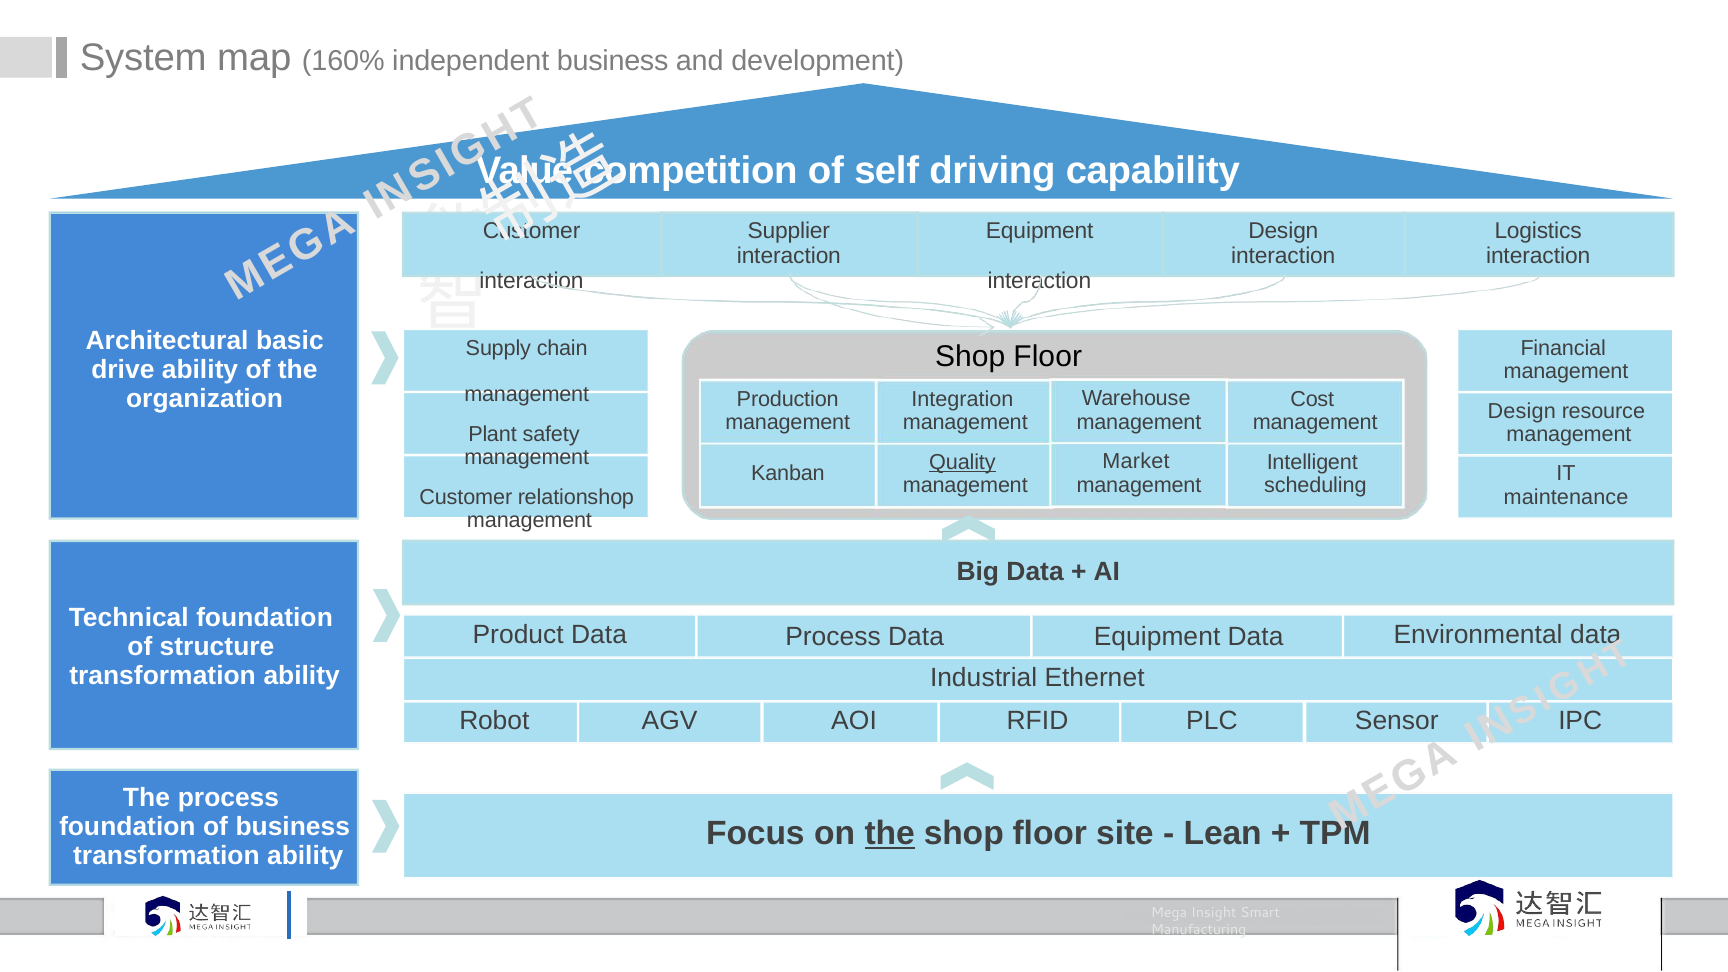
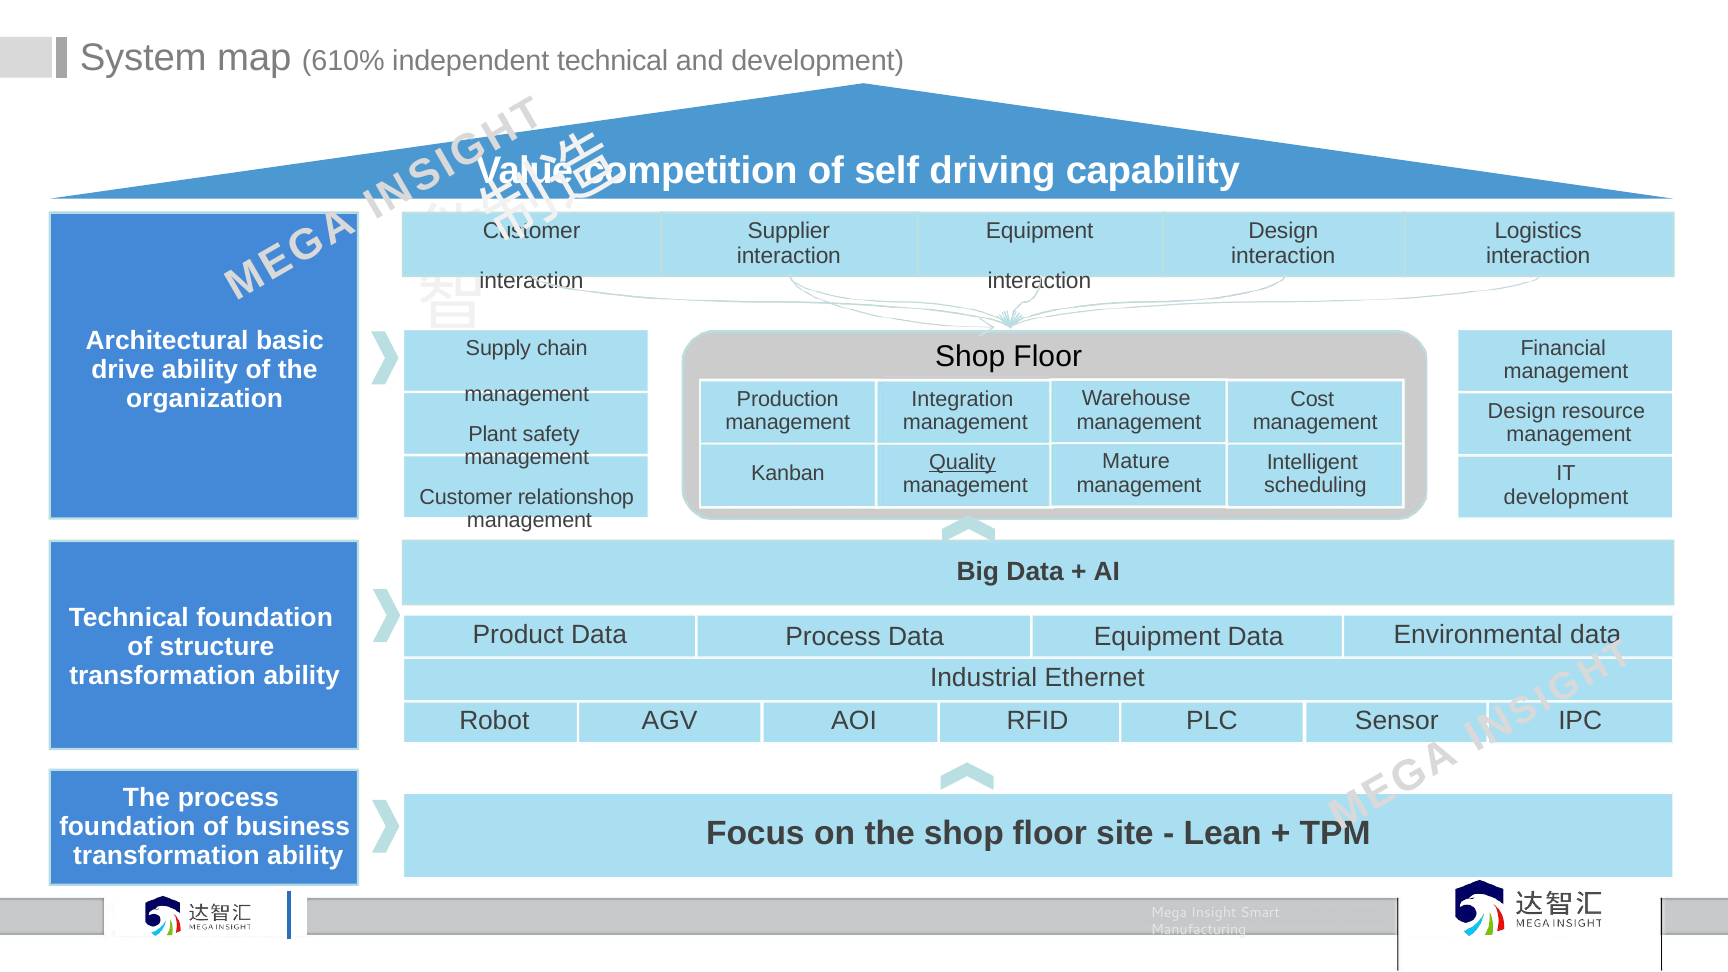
160%: 160% -> 610%
independent business: business -> technical
Market: Market -> Mature
maintenance at (1566, 498): maintenance -> development
the at (890, 834) underline: present -> none
